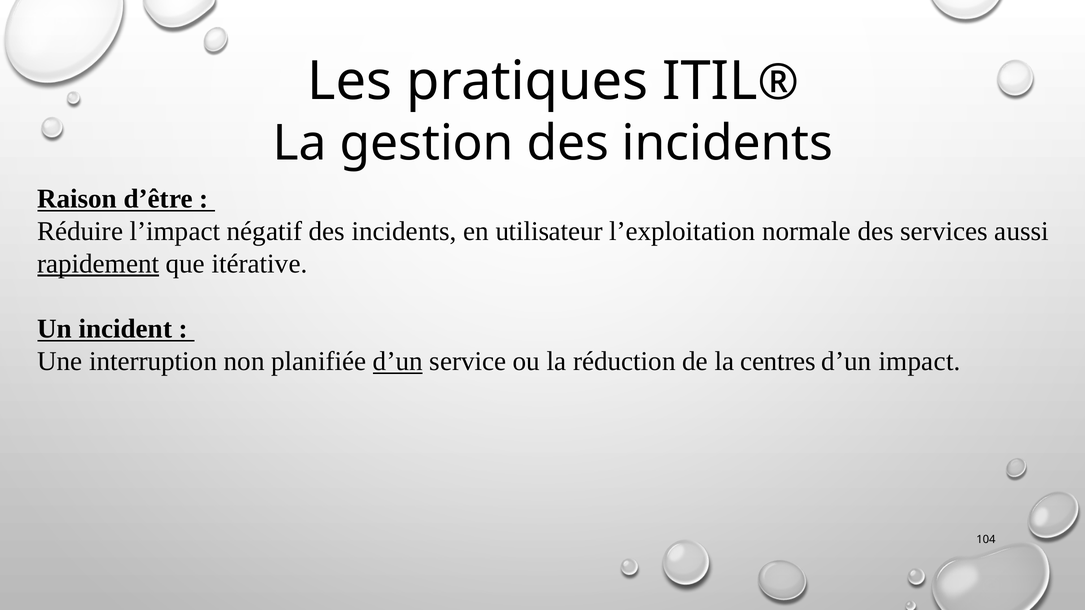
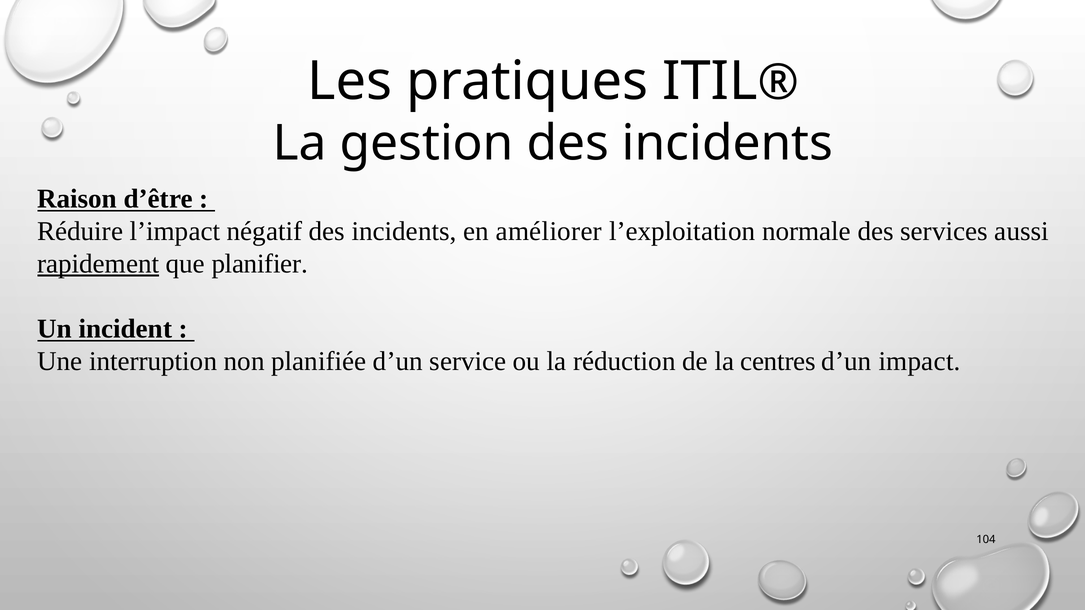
utilisateur: utilisateur -> améliorer
itérative: itérative -> planifier
d’un at (398, 362) underline: present -> none
